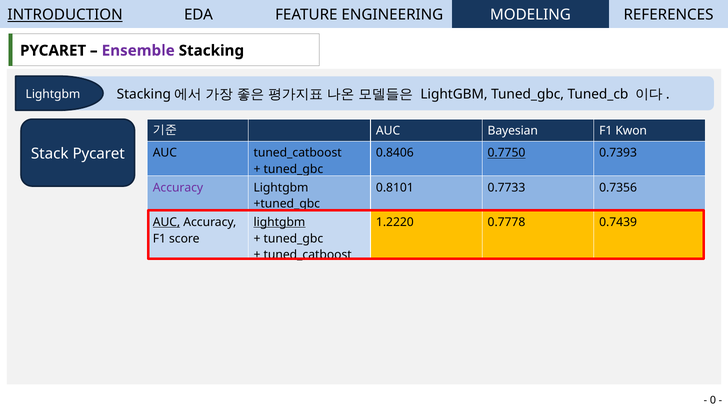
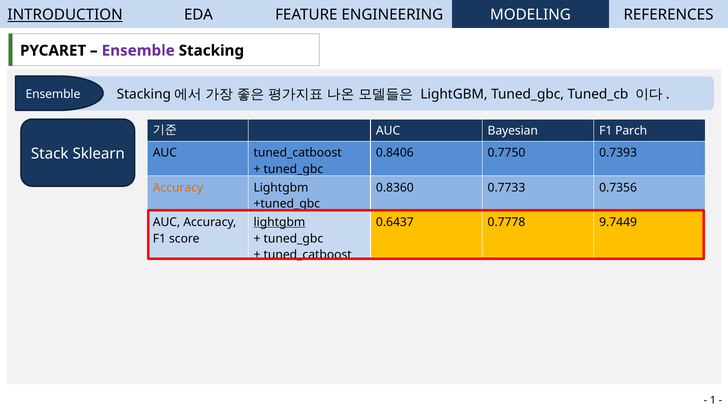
Lightgbm at (53, 94): Lightgbm -> Ensemble
Kwon: Kwon -> Parch
Stack Pycaret: Pycaret -> Sklearn
0.7750 underline: present -> none
Accuracy at (178, 188) colour: purple -> orange
0.8101: 0.8101 -> 0.8360
AUC at (167, 222) underline: present -> none
1.2220: 1.2220 -> 0.6437
0.7439: 0.7439 -> 9.7449
0: 0 -> 1
